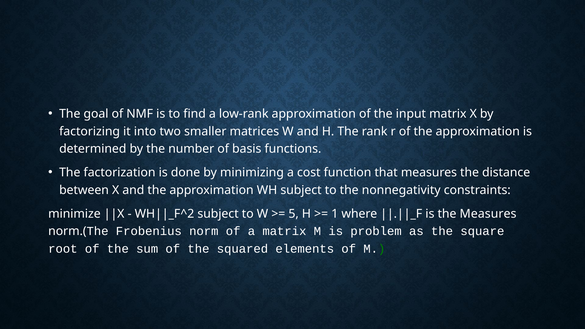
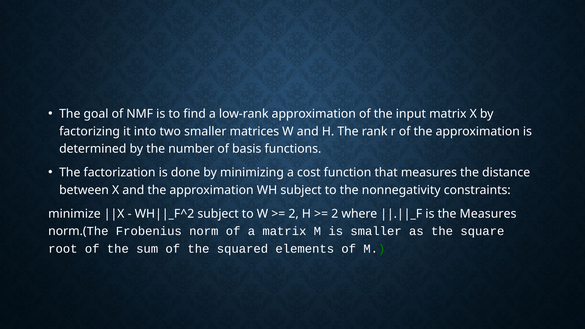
5 at (294, 214): 5 -> 2
1 at (335, 214): 1 -> 2
is problem: problem -> smaller
